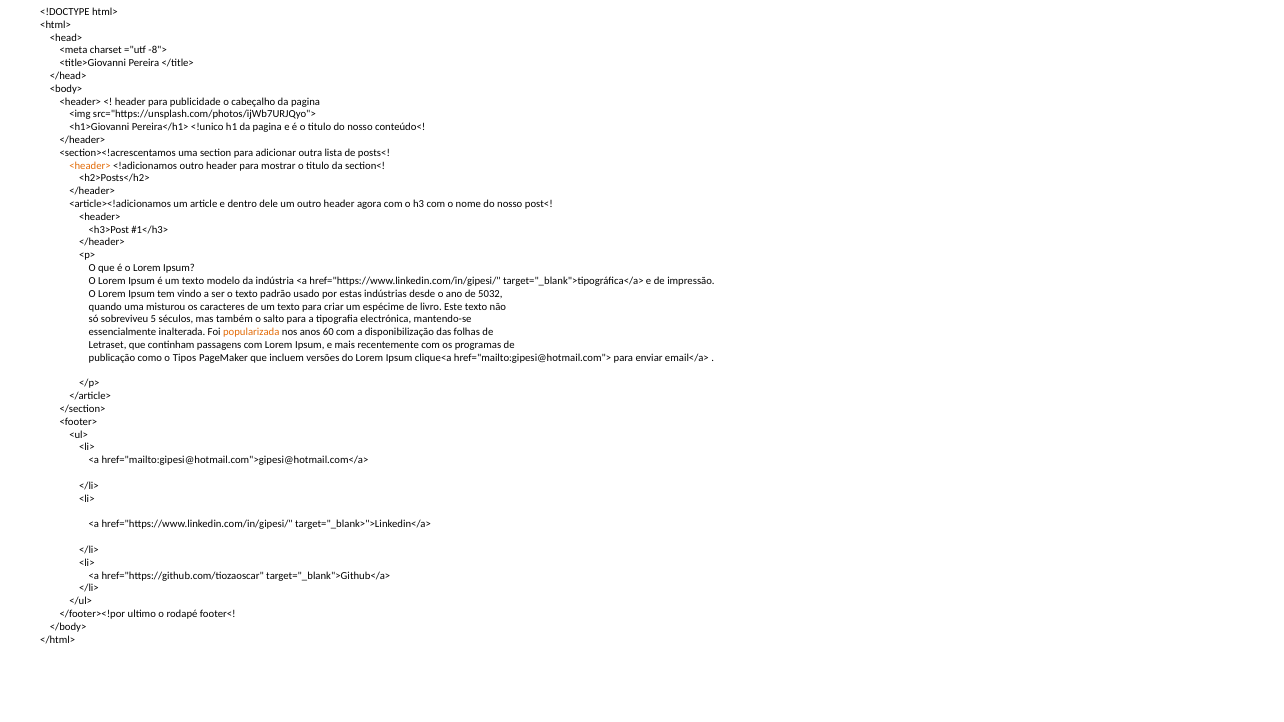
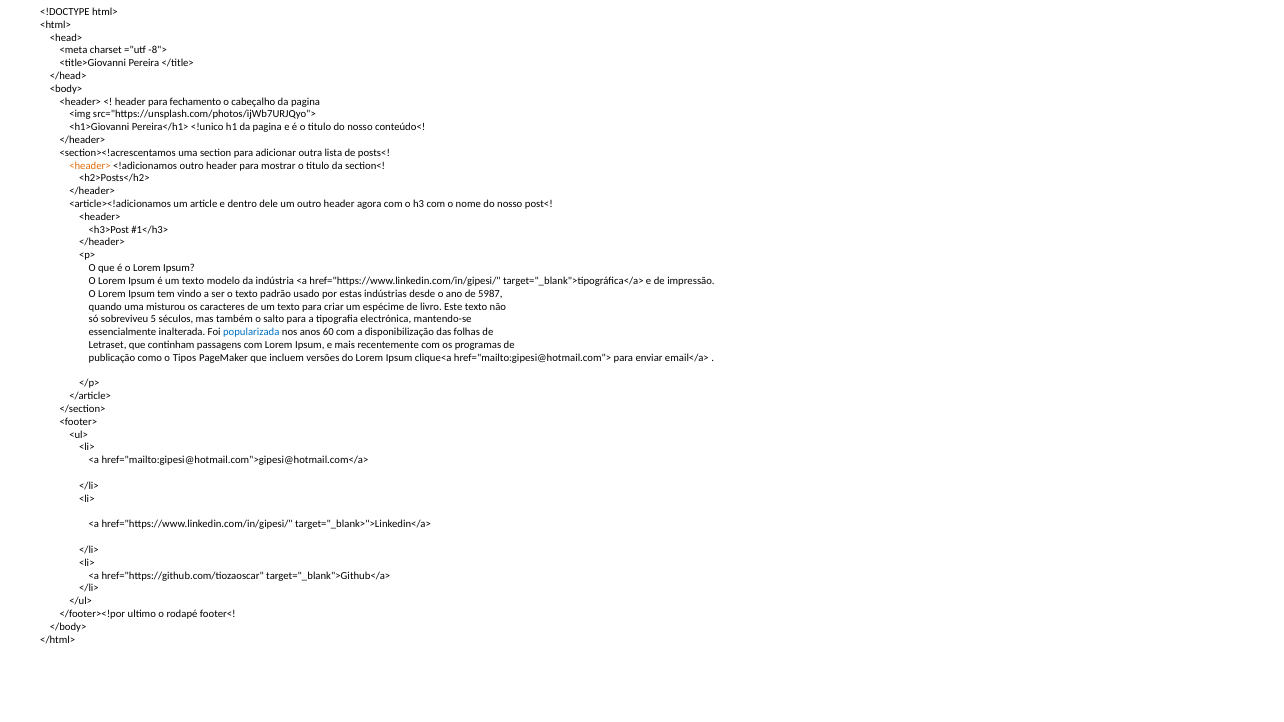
publicidade: publicidade -> fechamento
5032: 5032 -> 5987
popularizada colour: orange -> blue
